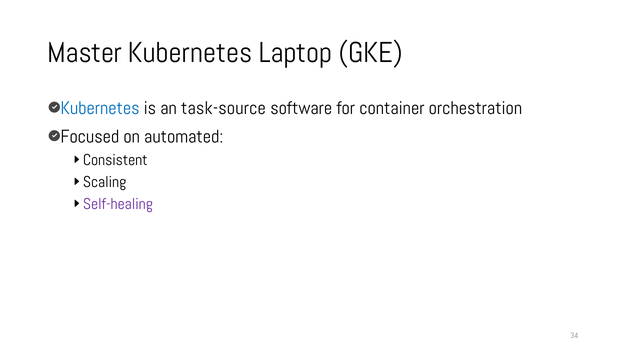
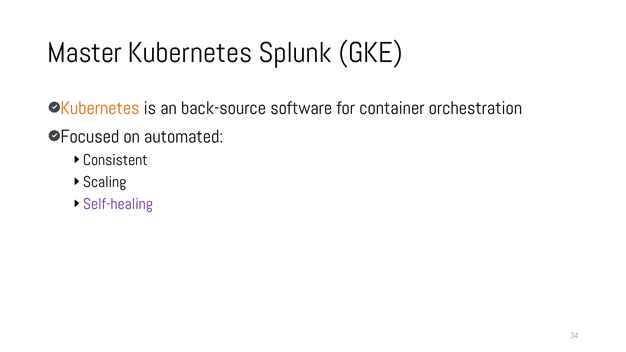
Laptop: Laptop -> Splunk
Kubernetes at (100, 108) colour: blue -> orange
task-source: task-source -> back-source
